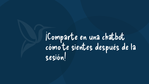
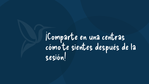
chatbot: chatbot -> centras
